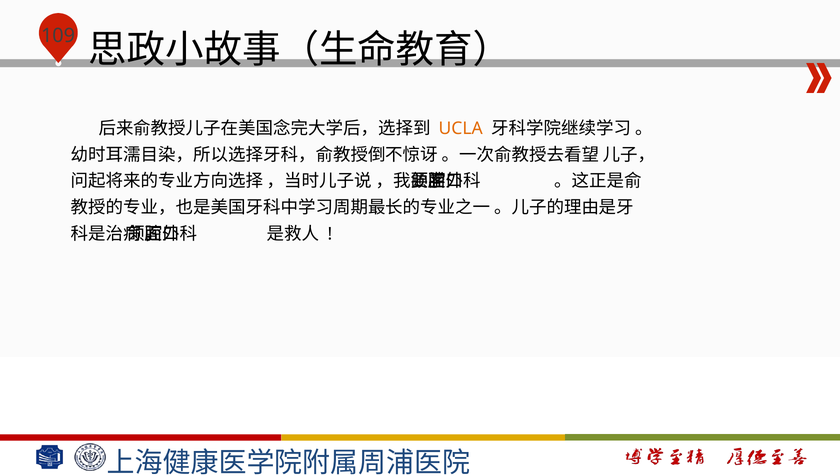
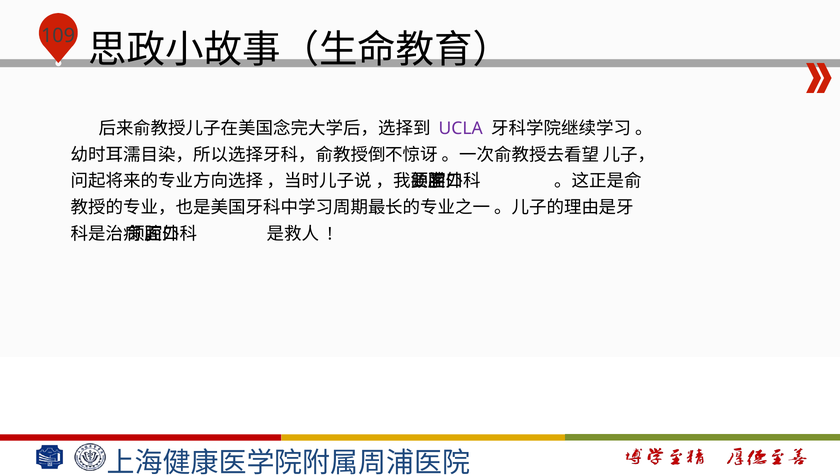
UCLA colour: orange -> purple
